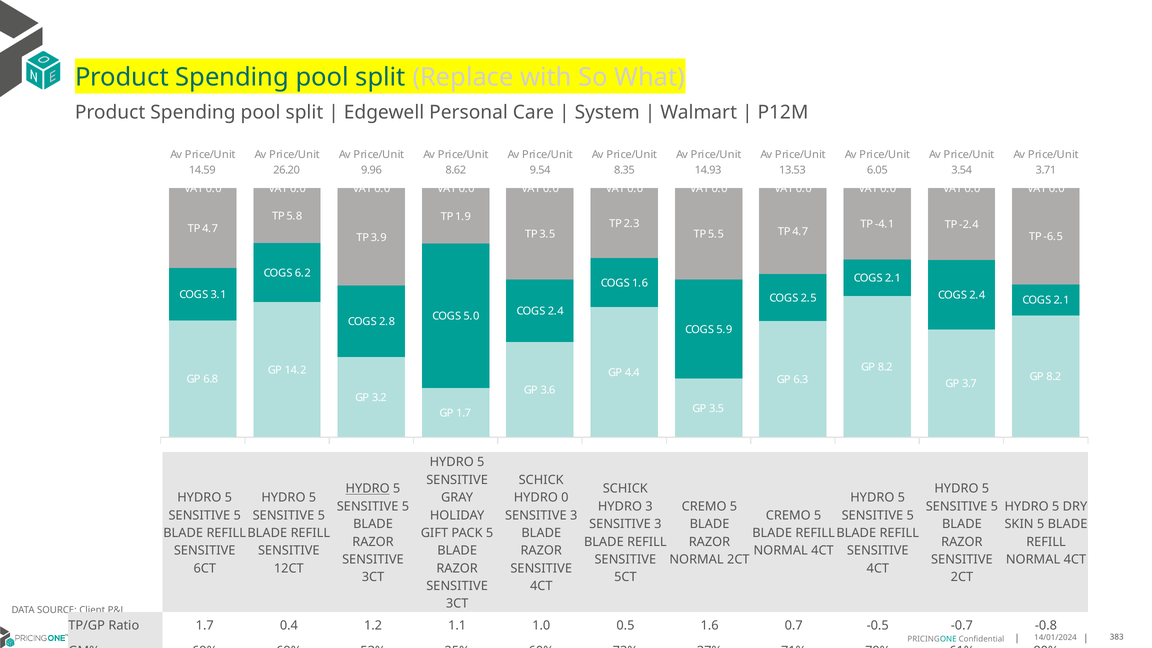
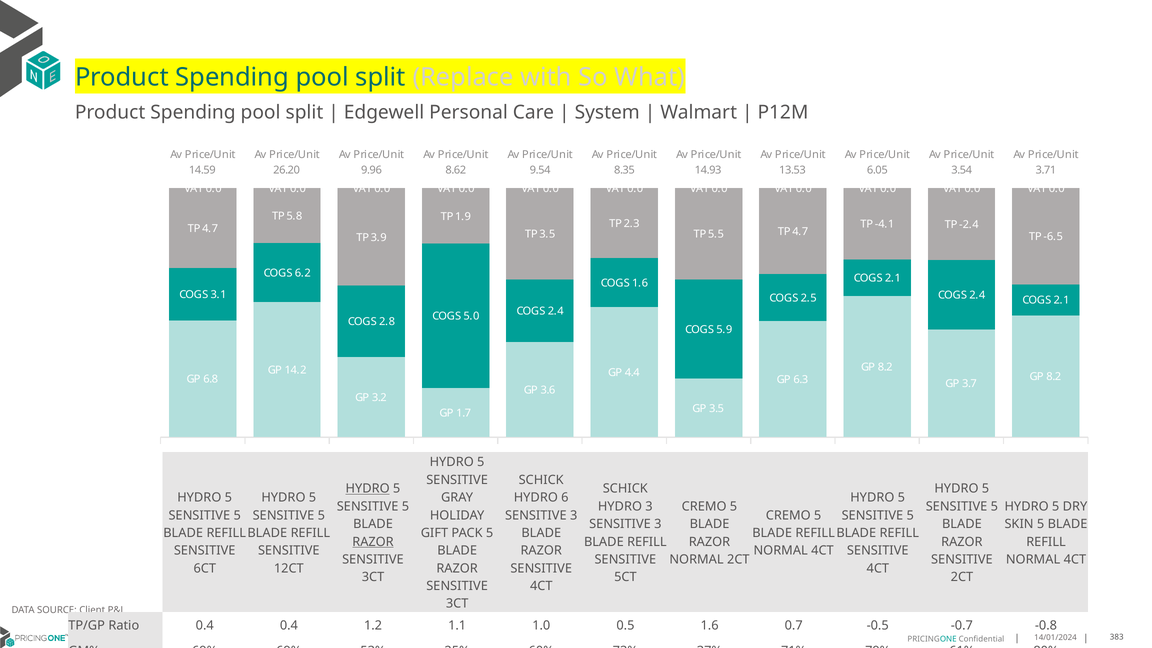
0: 0 -> 6
RAZOR at (373, 542) underline: none -> present
Ratio 1.7: 1.7 -> 0.4
